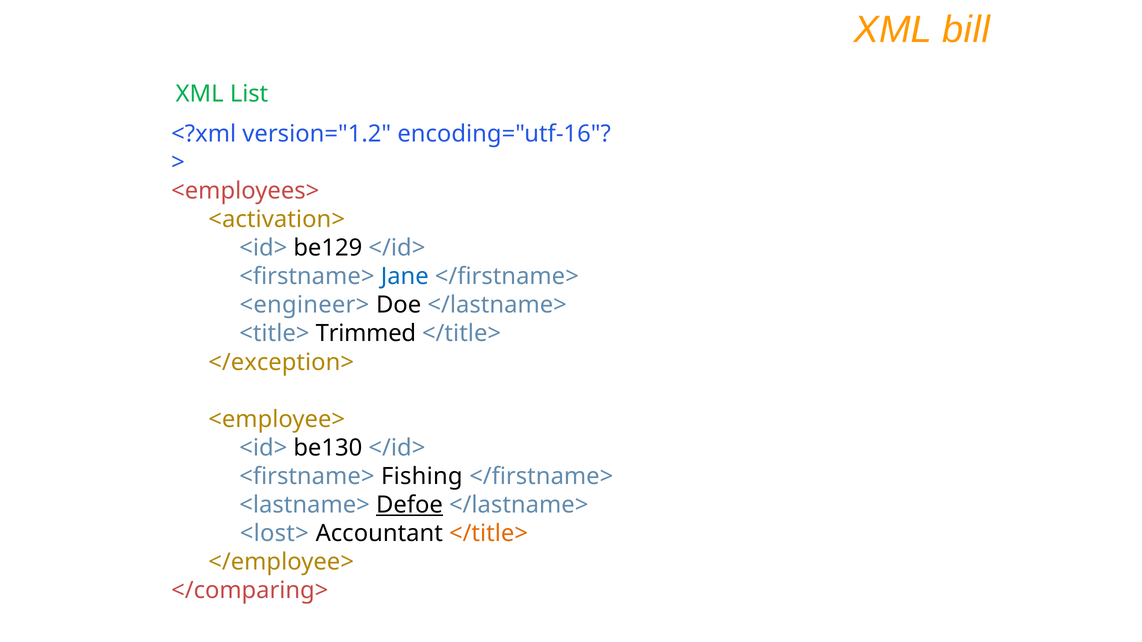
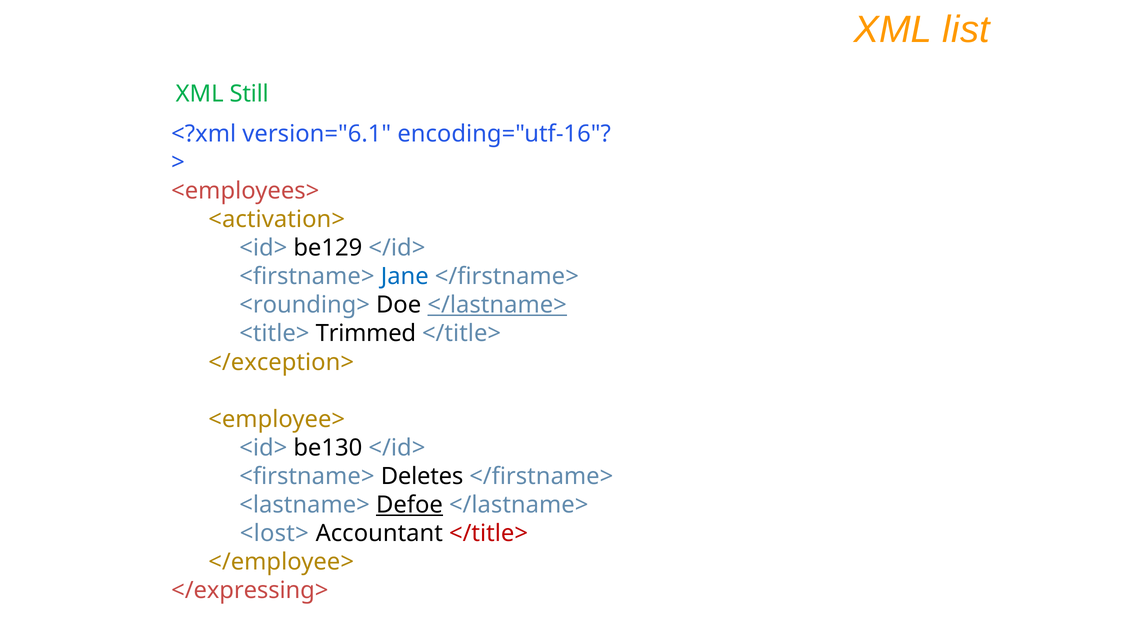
bill: bill -> list
List: List -> Still
version="1.2: version="1.2 -> version="6.1
<engineer>: <engineer> -> <rounding>
</lastname> at (497, 305) underline: none -> present
Fishing: Fishing -> Deletes
</title> at (489, 534) colour: orange -> red
</comparing>: </comparing> -> </expressing>
